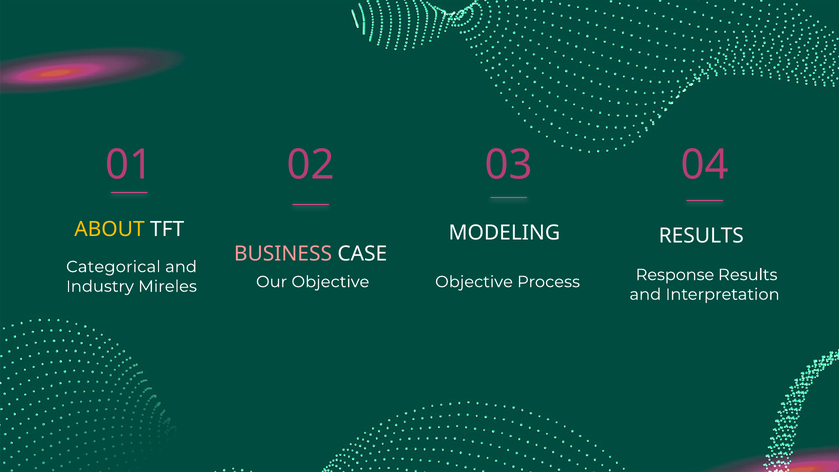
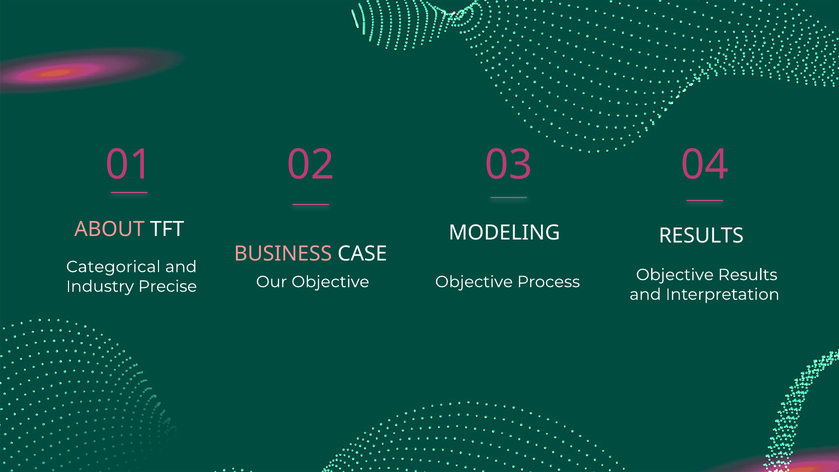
ABOUT colour: yellow -> pink
Response at (675, 275): Response -> Objective
Mireles: Mireles -> Precise
